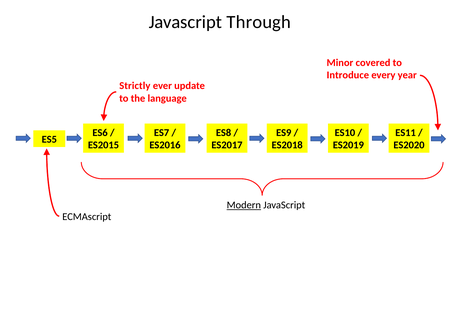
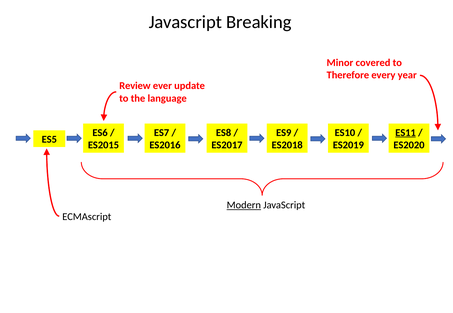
Through: Through -> Breaking
Introduce: Introduce -> Therefore
Strictly: Strictly -> Review
ES11 underline: none -> present
